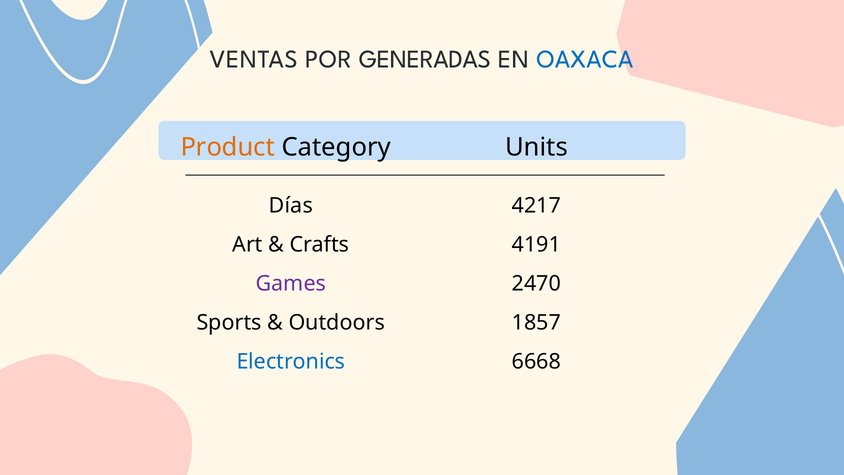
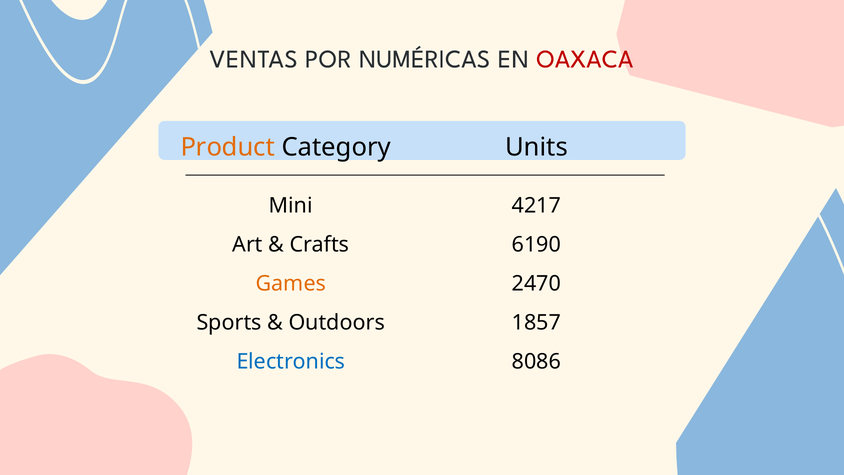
GENERADAS: GENERADAS -> NUMÉRICAS
OAXACA colour: blue -> red
Días: Días -> Mini
4191: 4191 -> 6190
Games colour: purple -> orange
6668: 6668 -> 8086
